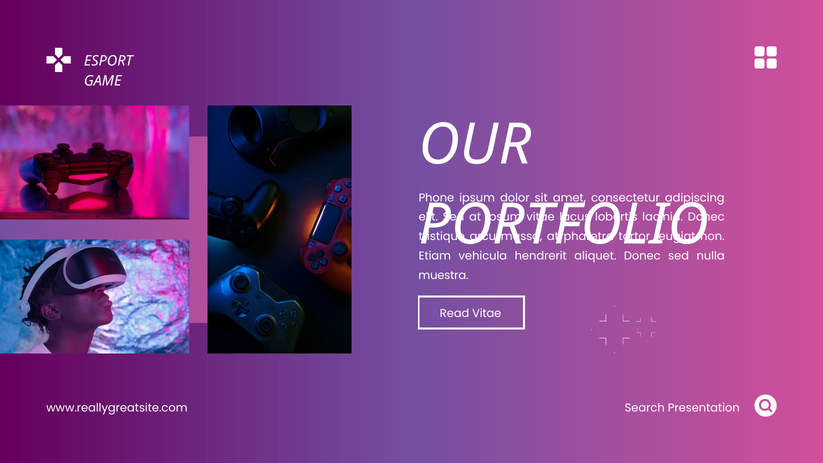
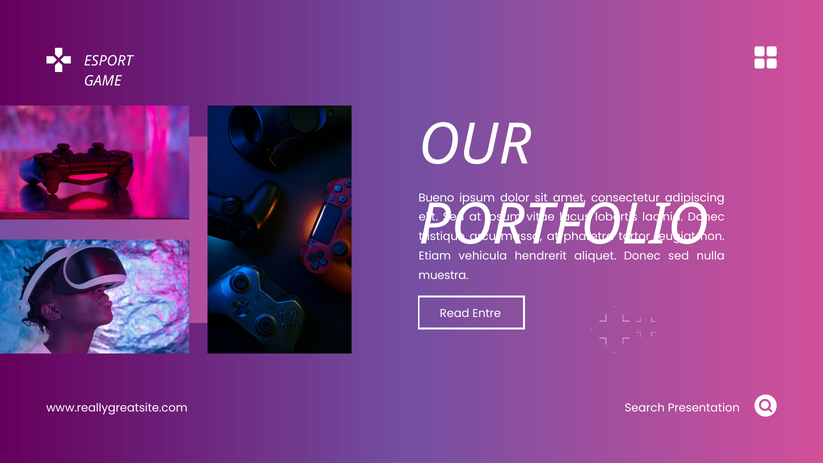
Phone: Phone -> Bueno
Read Vitae: Vitae -> Entre
